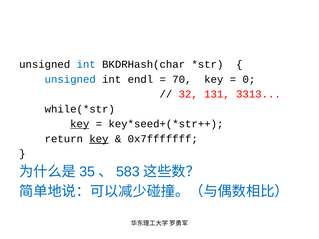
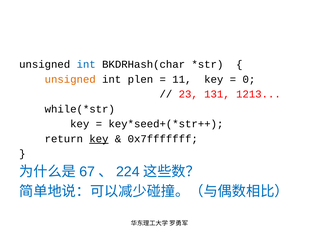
unsigned at (70, 79) colour: blue -> orange
endl: endl -> plen
70: 70 -> 11
32: 32 -> 23
3313: 3313 -> 1213
key at (80, 124) underline: present -> none
35: 35 -> 67
583: 583 -> 224
